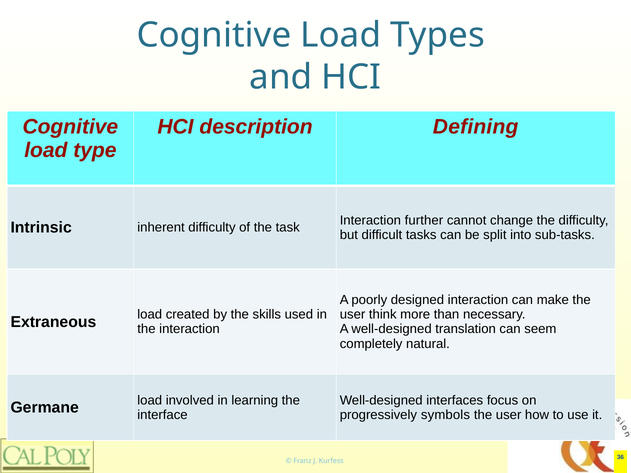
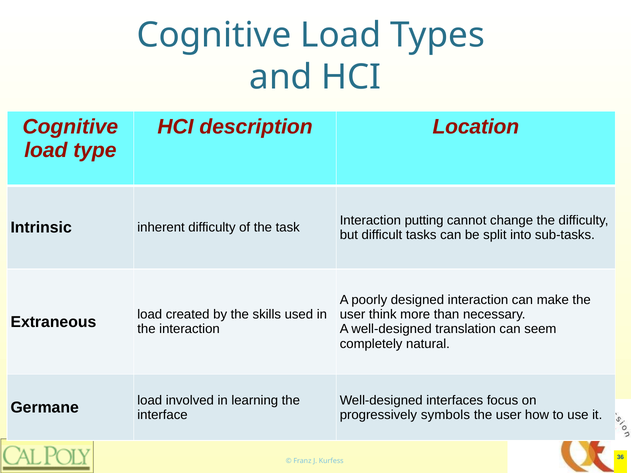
Defining: Defining -> Location
further: further -> putting
